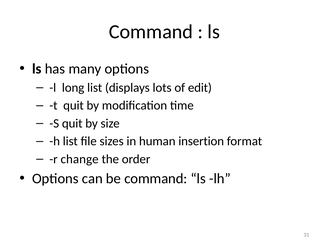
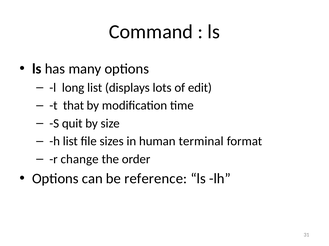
t quit: quit -> that
insertion: insertion -> terminal
be command: command -> reference
